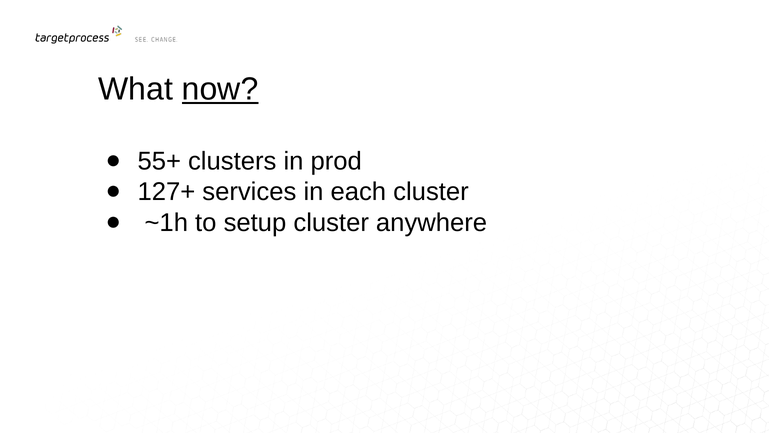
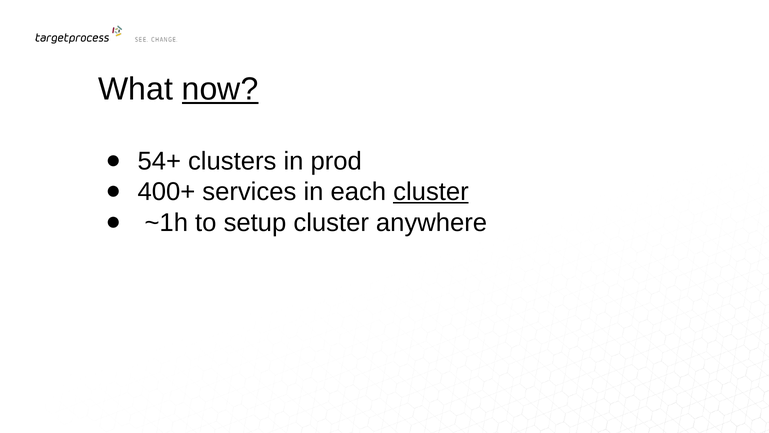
55+: 55+ -> 54+
127+: 127+ -> 400+
cluster at (431, 192) underline: none -> present
